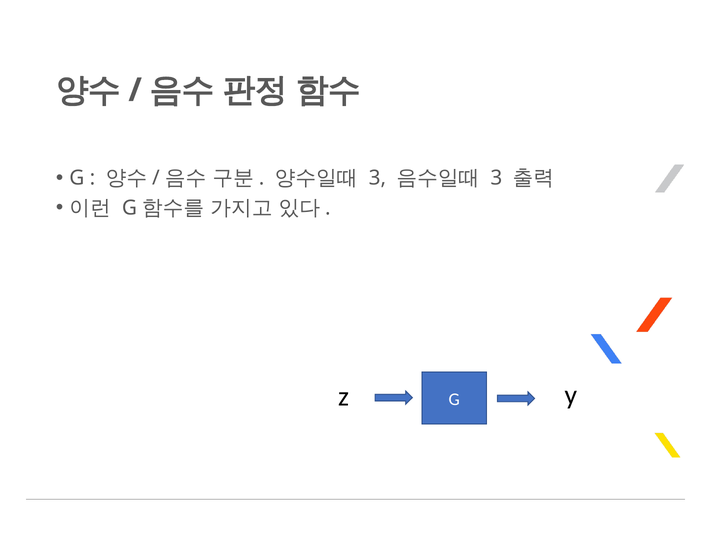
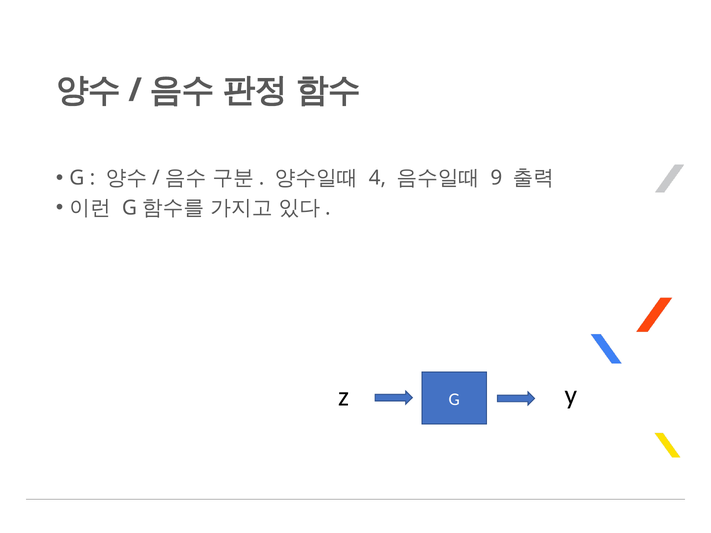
3 at (377, 178): 3 -> 4
3 at (496, 178): 3 -> 9
